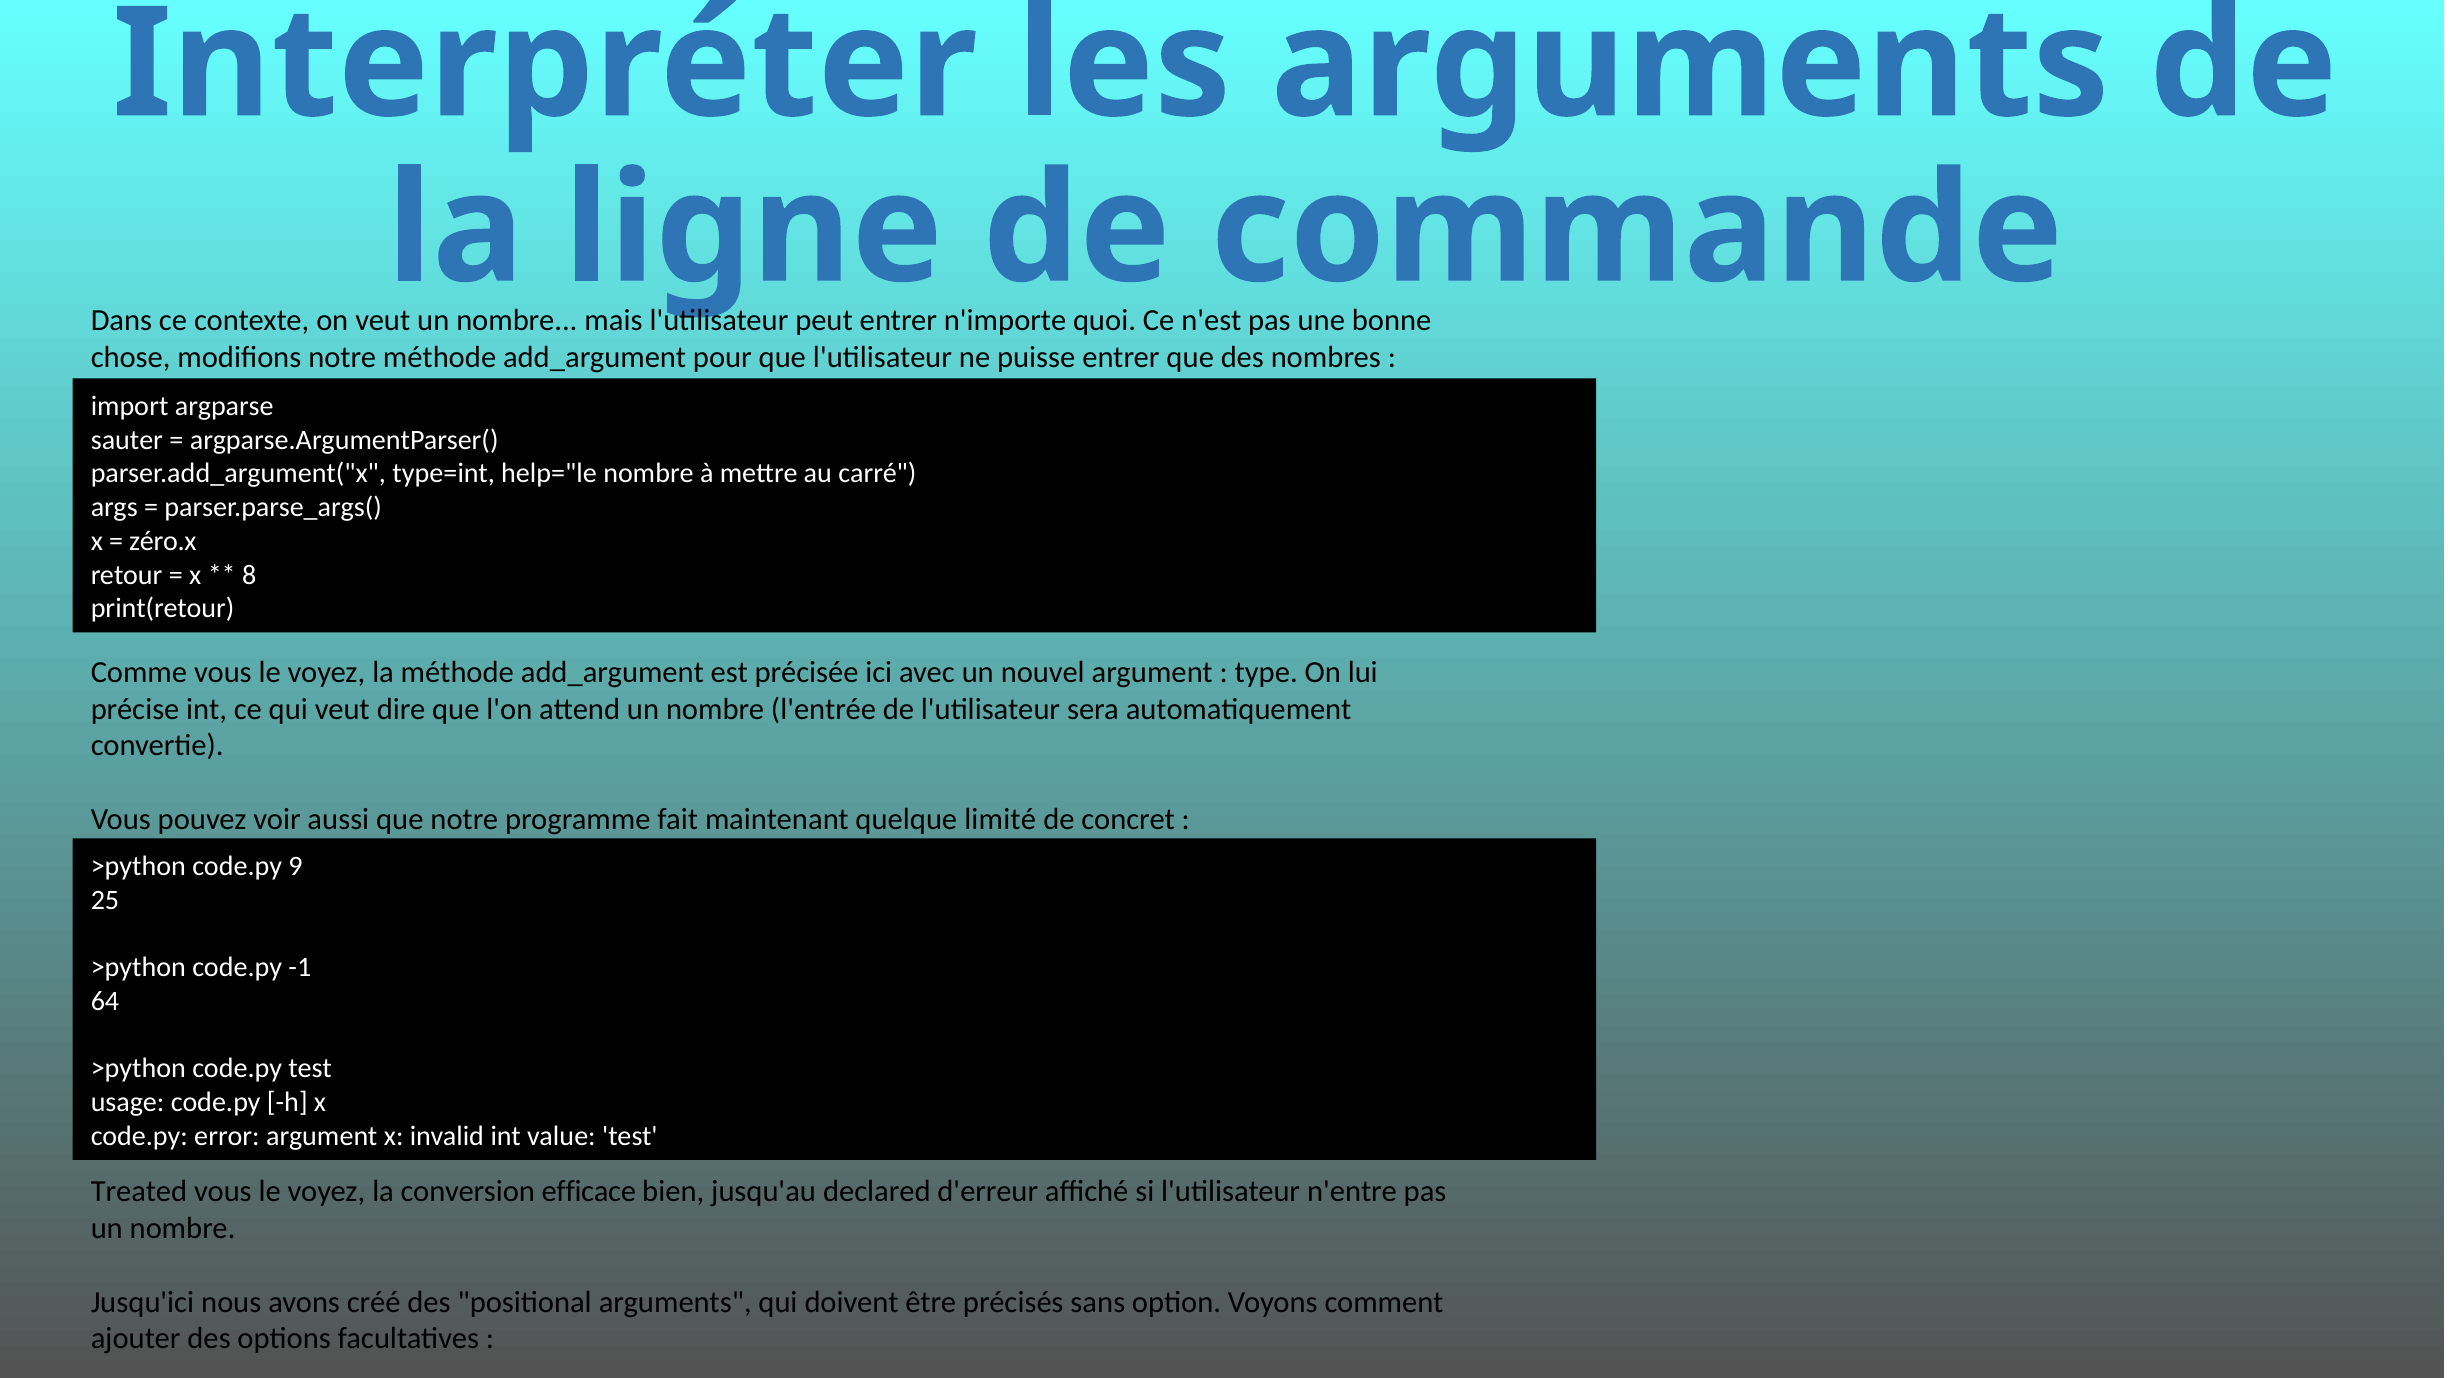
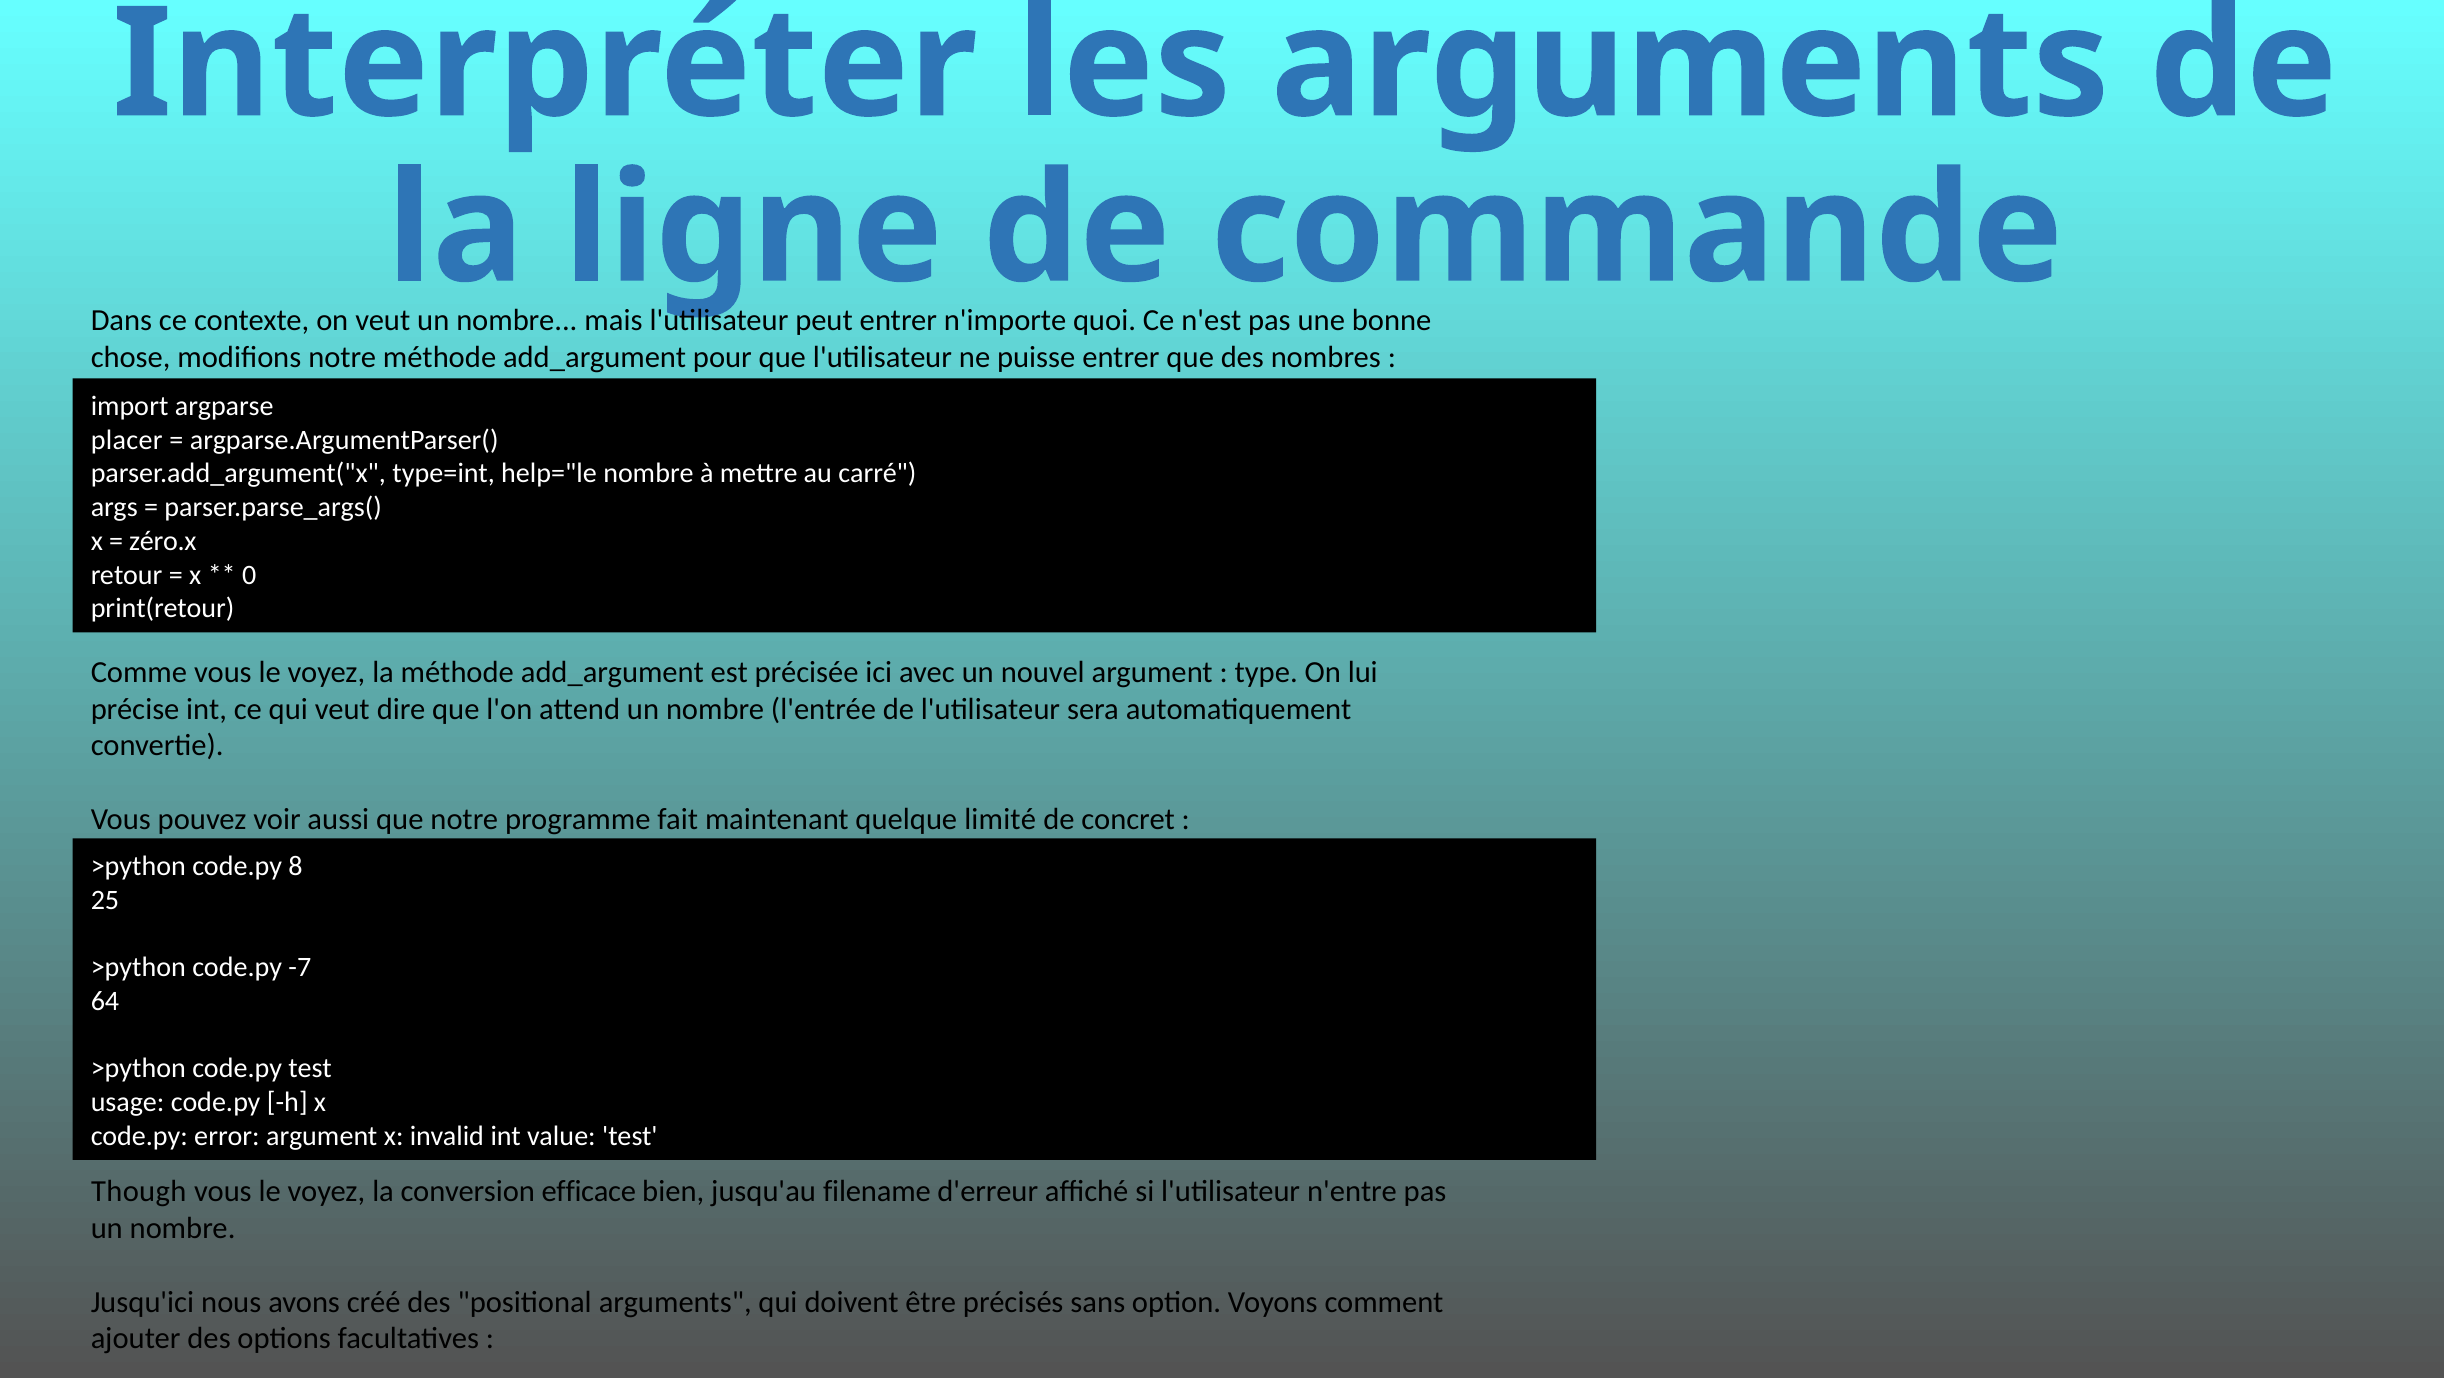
sauter: sauter -> placer
8: 8 -> 0
9: 9 -> 8
-1: -1 -> -7
Treated: Treated -> Though
declared: declared -> filename
